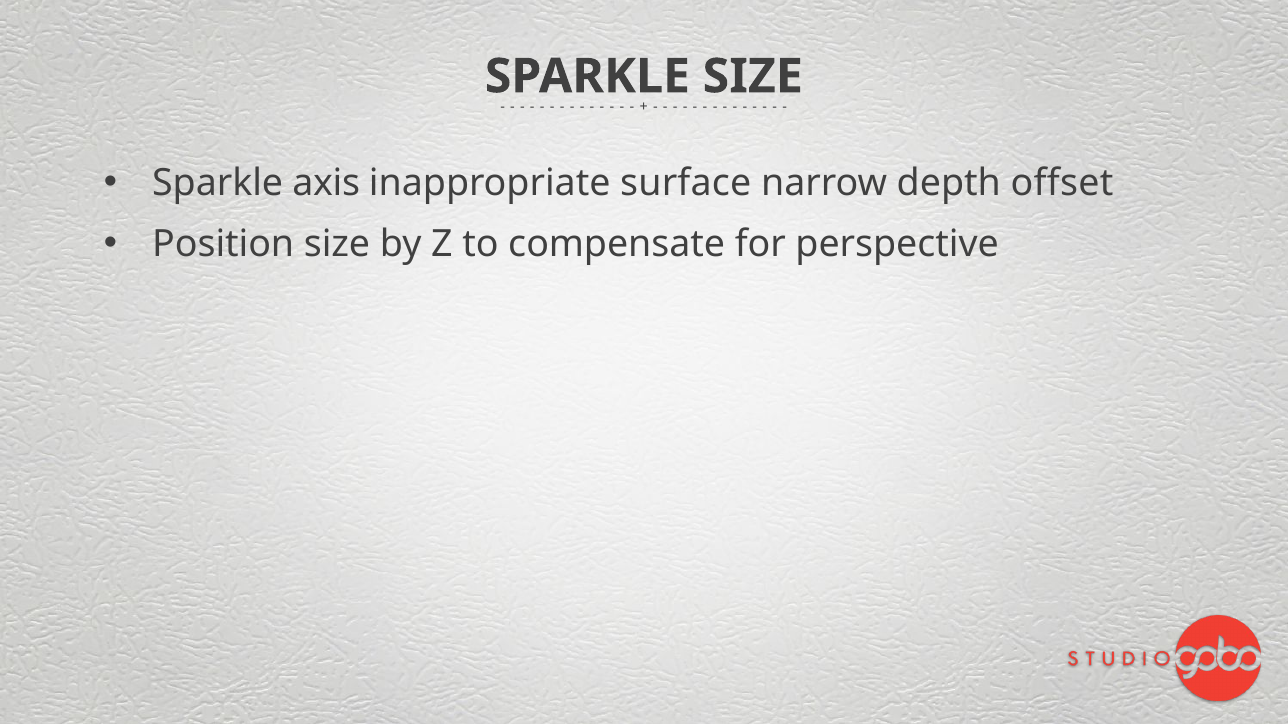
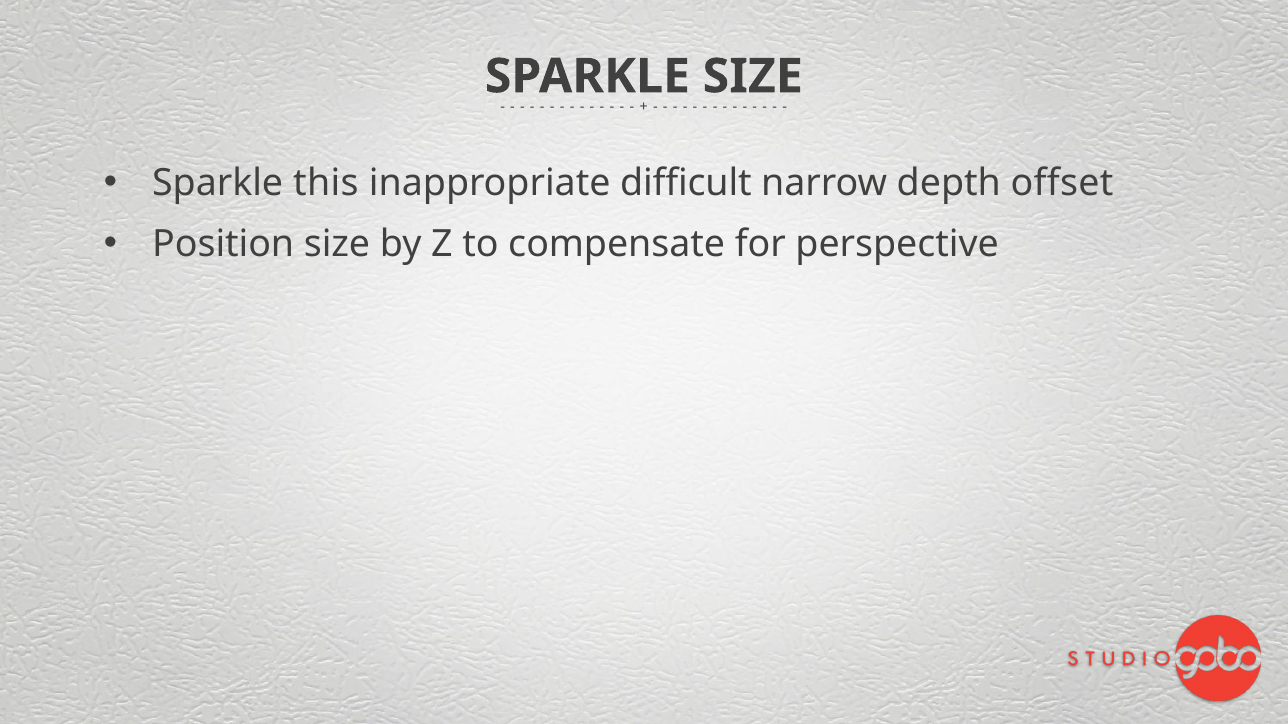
axis: axis -> this
surface: surface -> difficult
